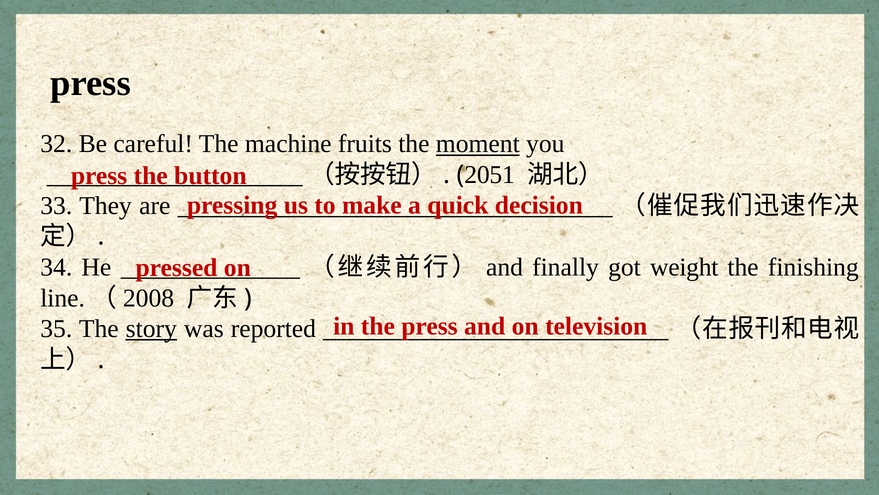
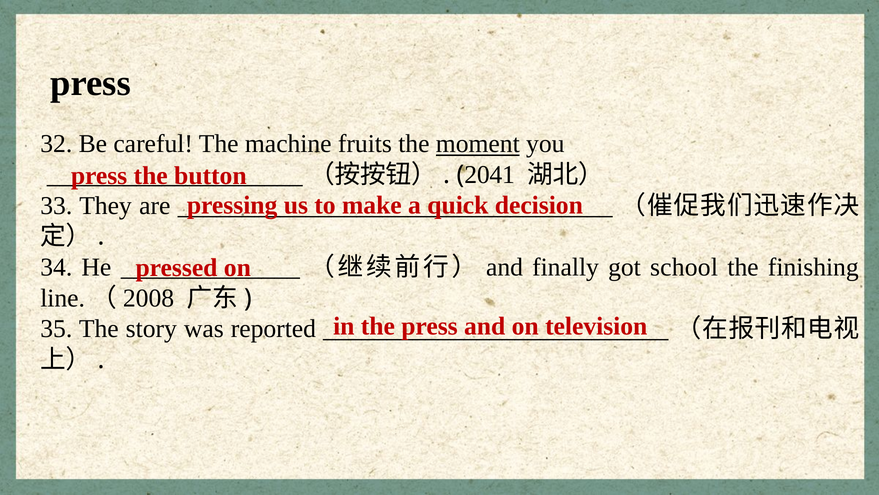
2051: 2051 -> 2041
weight: weight -> school
story underline: present -> none
